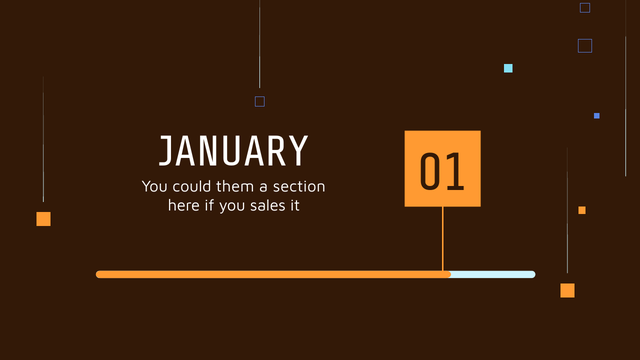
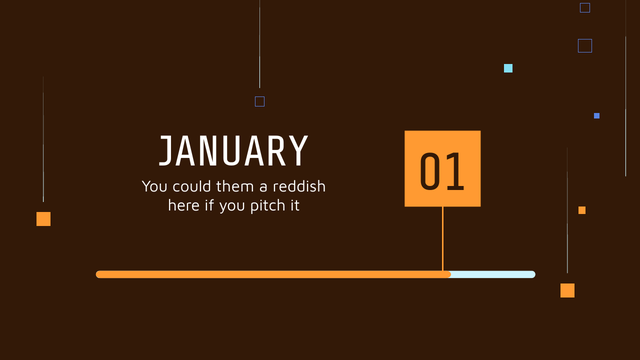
section: section -> reddish
sales: sales -> pitch
